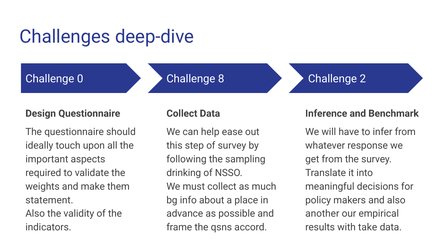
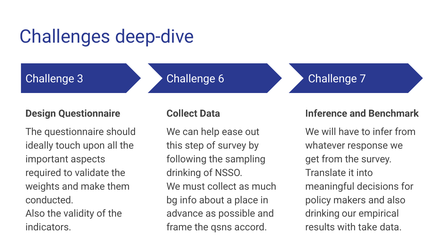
0: 0 -> 3
8: 8 -> 6
2: 2 -> 7
statement: statement -> conducted
another at (322, 213): another -> drinking
